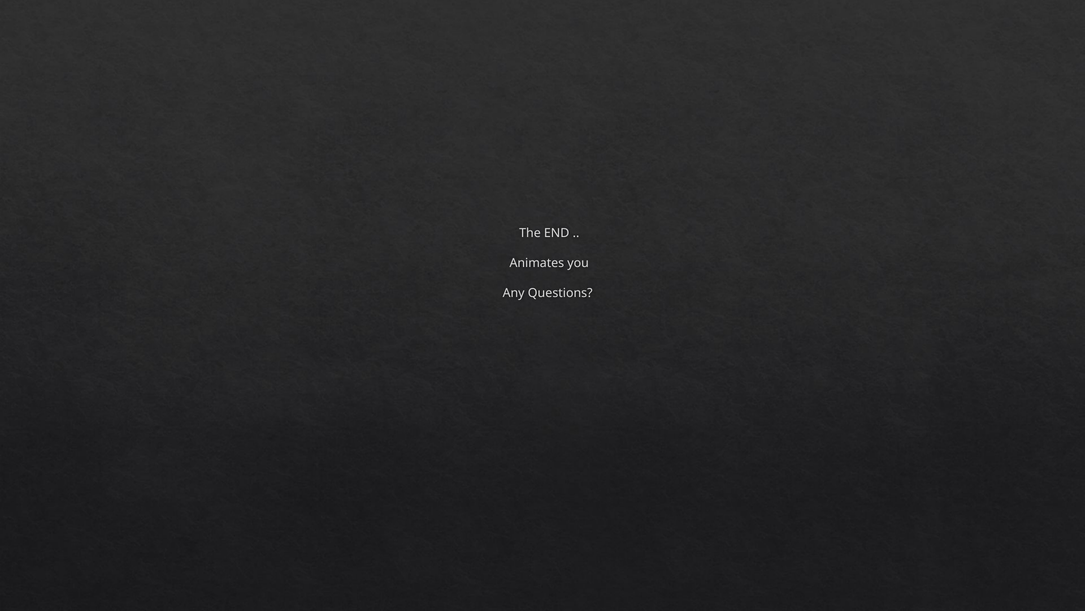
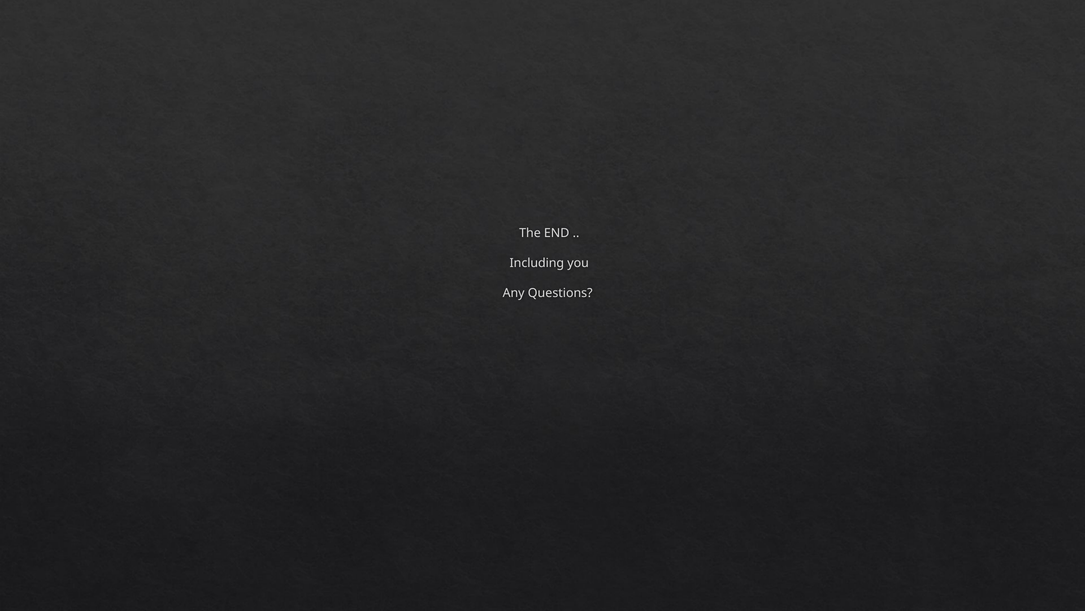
Animates: Animates -> Including
